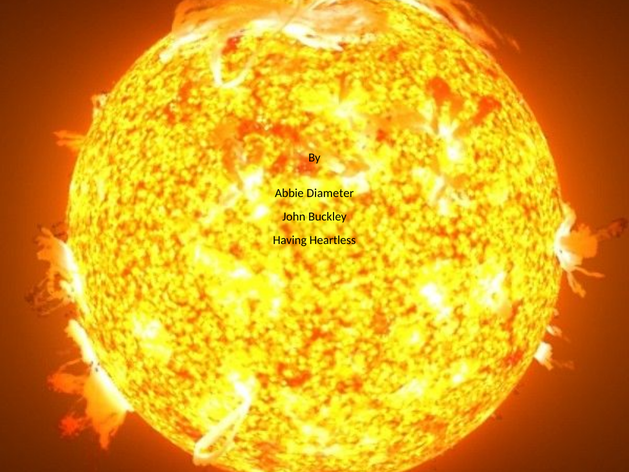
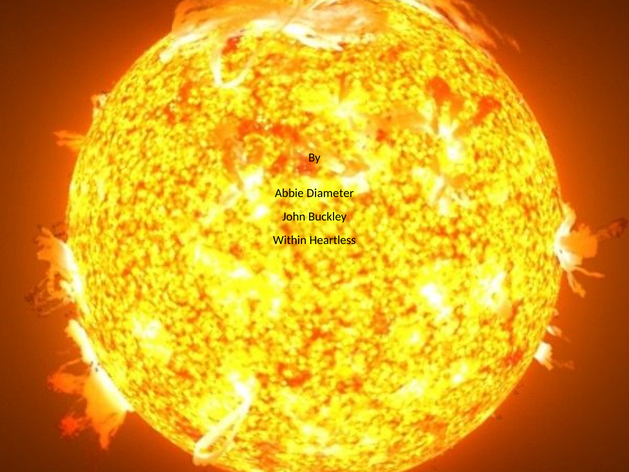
Having: Having -> Within
